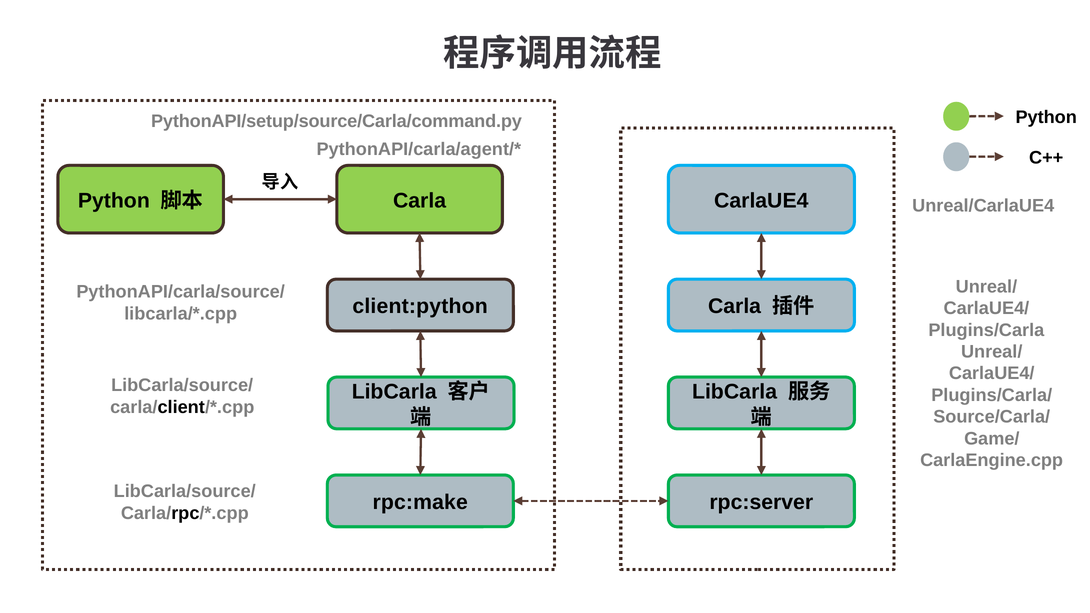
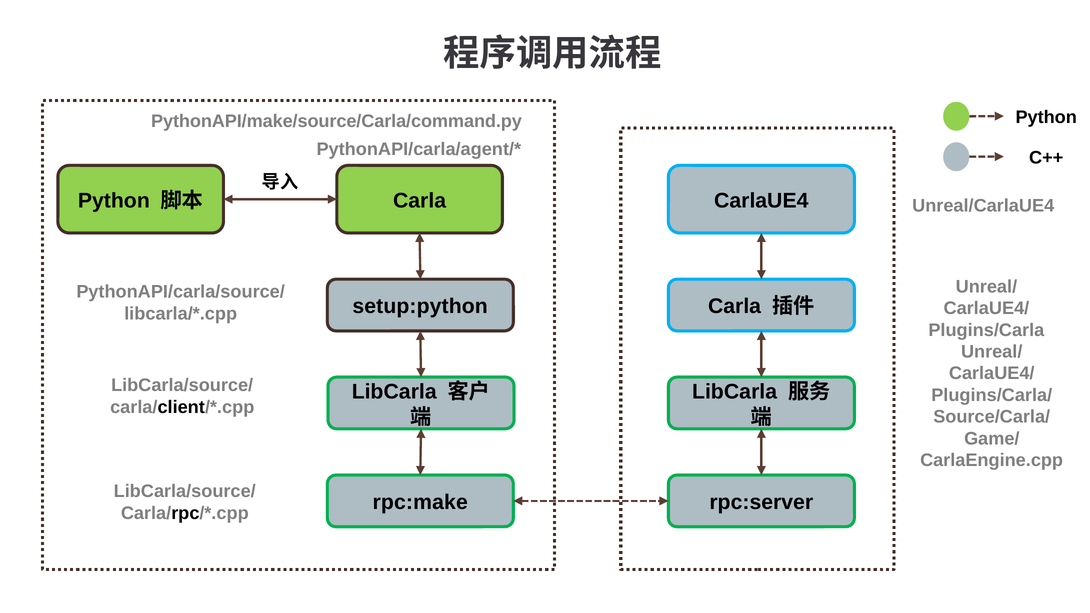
PythonAPI/setup/source/Carla/command.py: PythonAPI/setup/source/Carla/command.py -> PythonAPI/make/source/Carla/command.py
client:python: client:python -> setup:python
